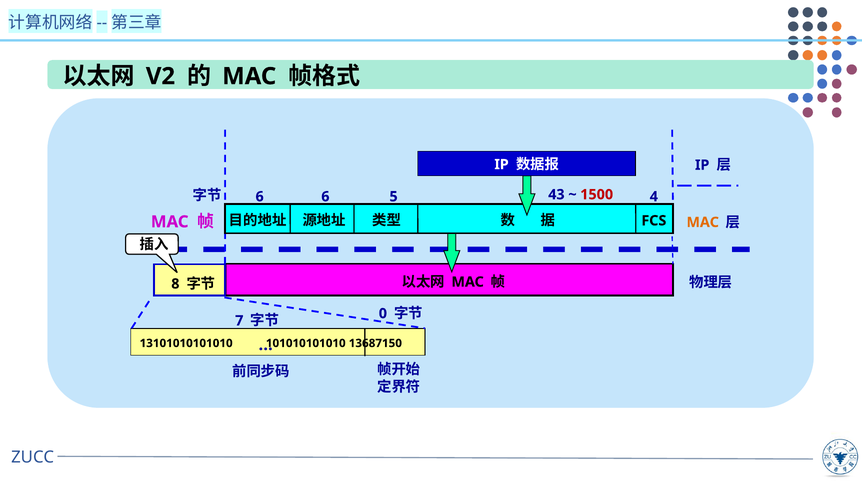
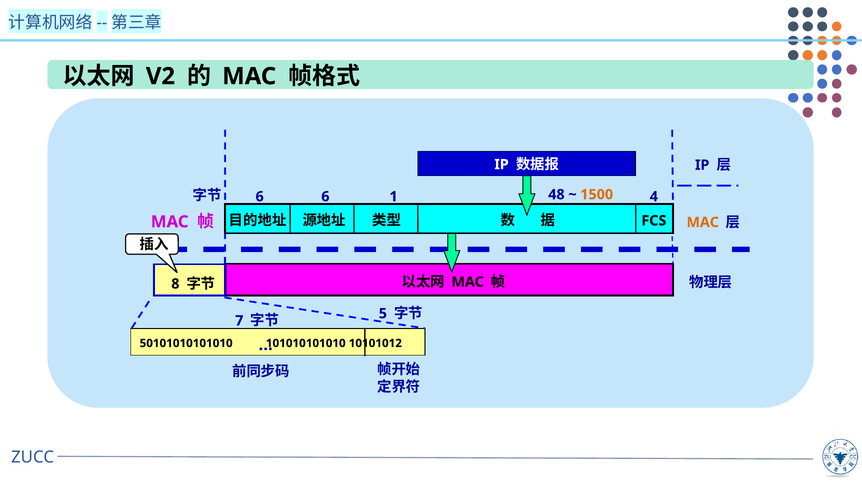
43: 43 -> 48
1500 colour: red -> orange
5: 5 -> 1
0: 0 -> 5
13101010101010: 13101010101010 -> 50101010101010
13687150: 13687150 -> 10101012
